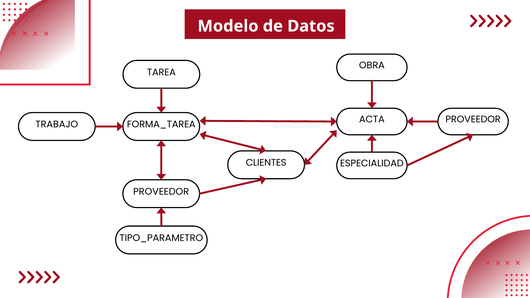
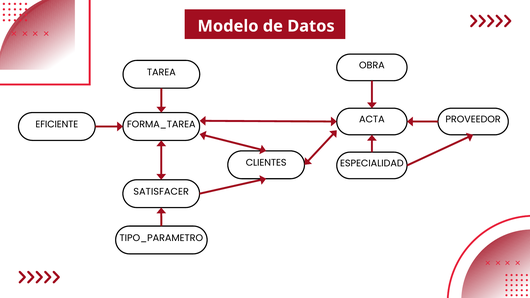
TRABAJO: TRABAJO -> EFICIENTE
PROVEEDOR at (161, 192): PROVEEDOR -> SATISFACER
